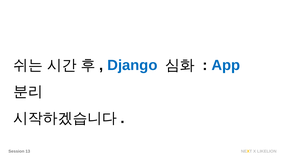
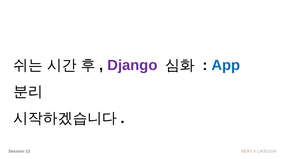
Django colour: blue -> purple
